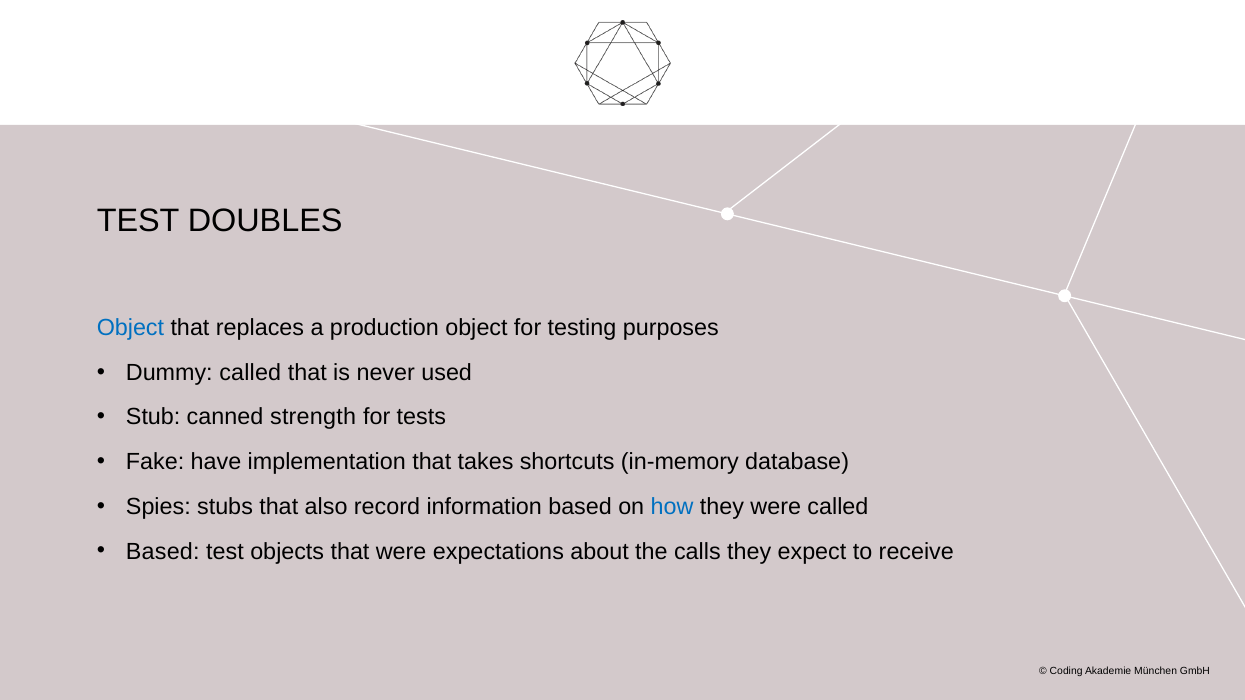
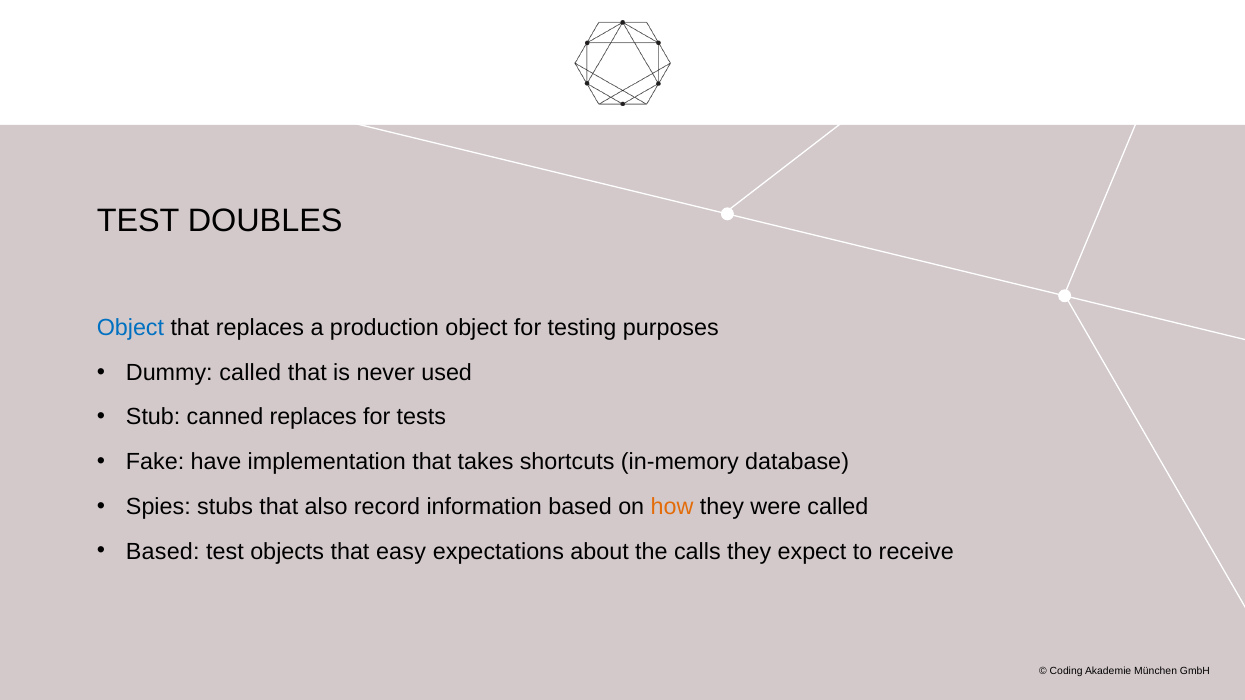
canned strength: strength -> replaces
how colour: blue -> orange
that were: were -> easy
